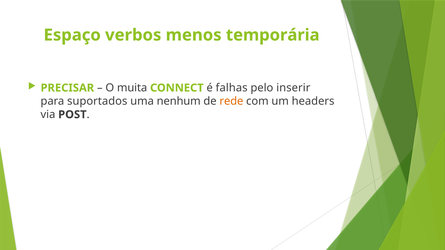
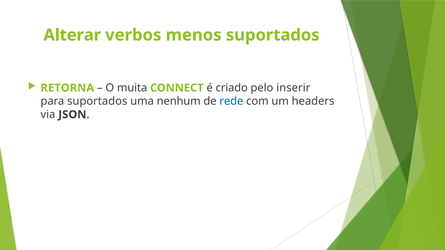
Espaço: Espaço -> Alterar
menos temporária: temporária -> suportados
PRECISAR: PRECISAR -> RETORNA
falhas: falhas -> criado
rede colour: orange -> blue
POST: POST -> JSON
